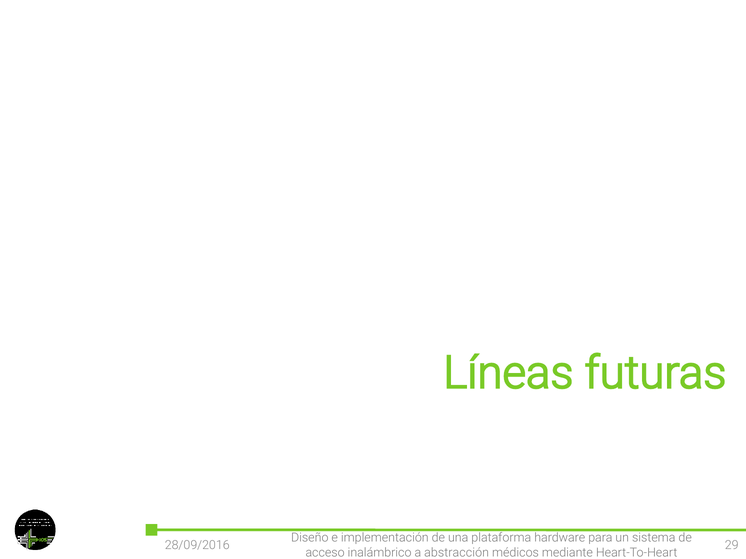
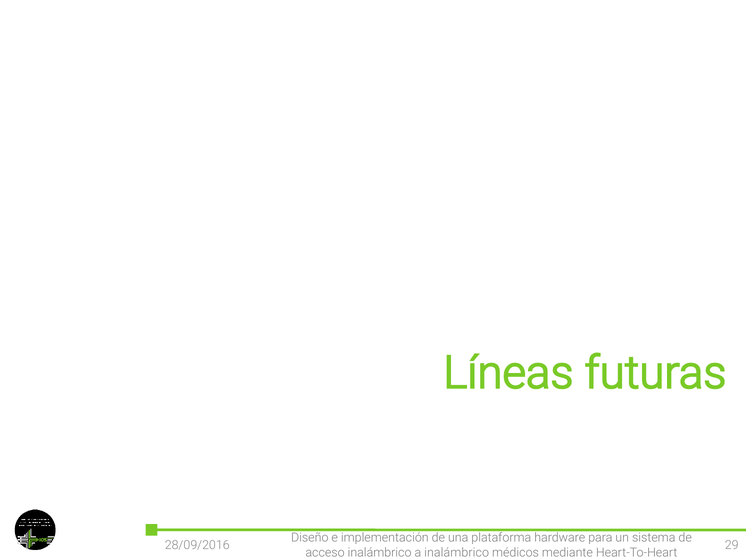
a abstracción: abstracción -> inalámbrico
